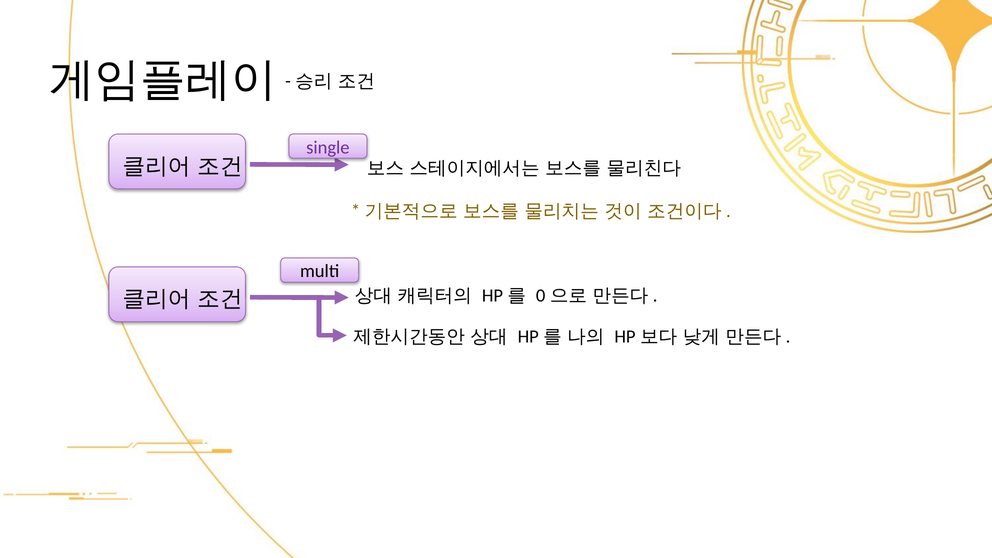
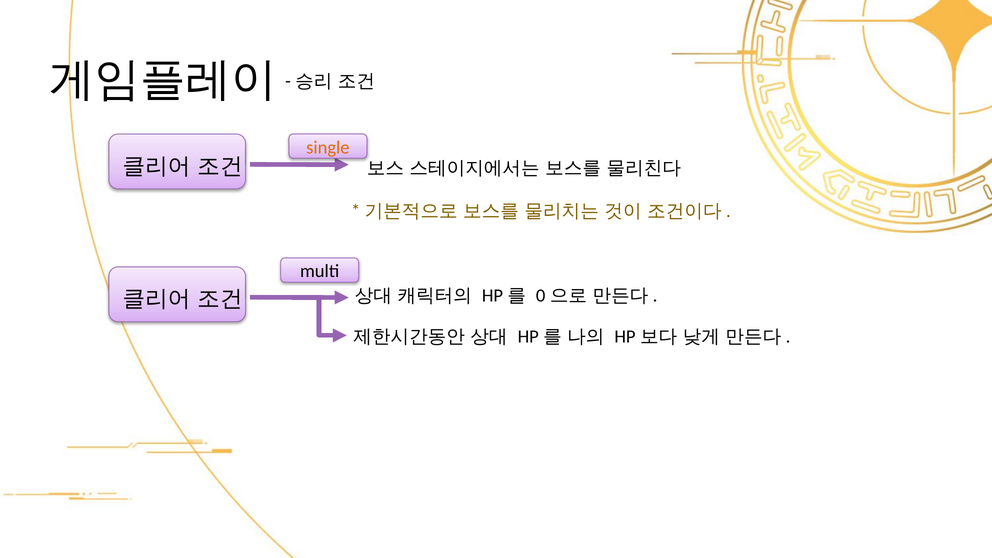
single colour: purple -> orange
